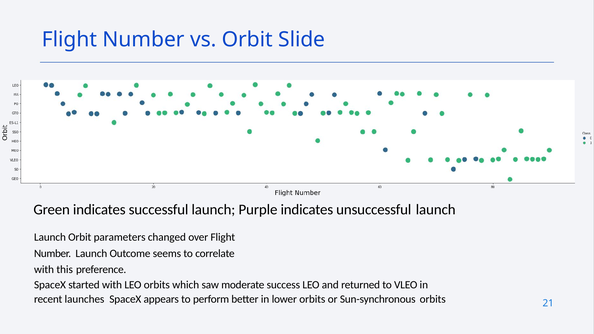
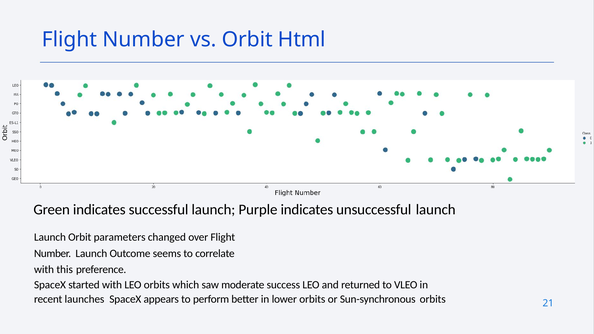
Slide: Slide -> Html
